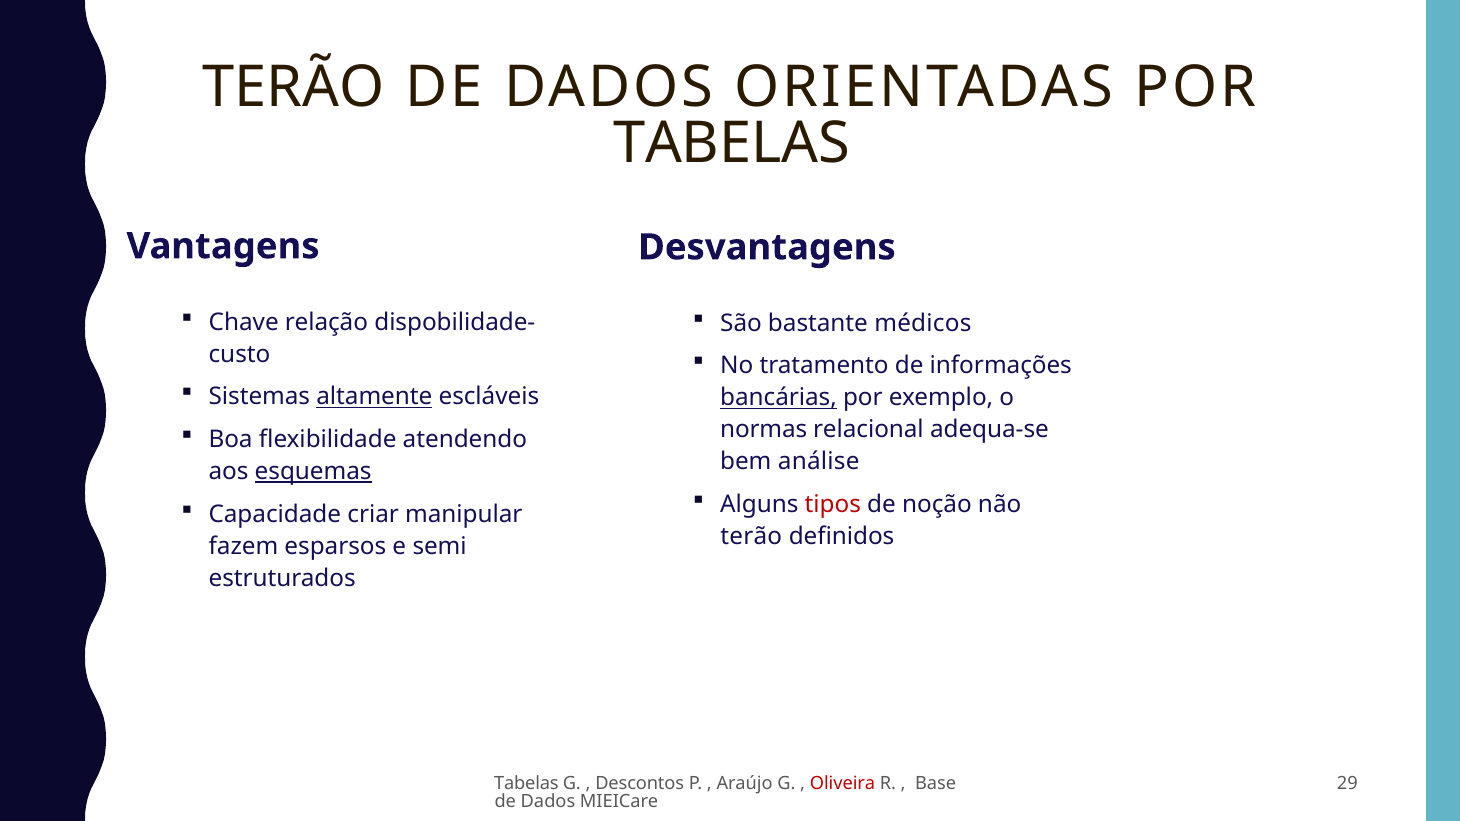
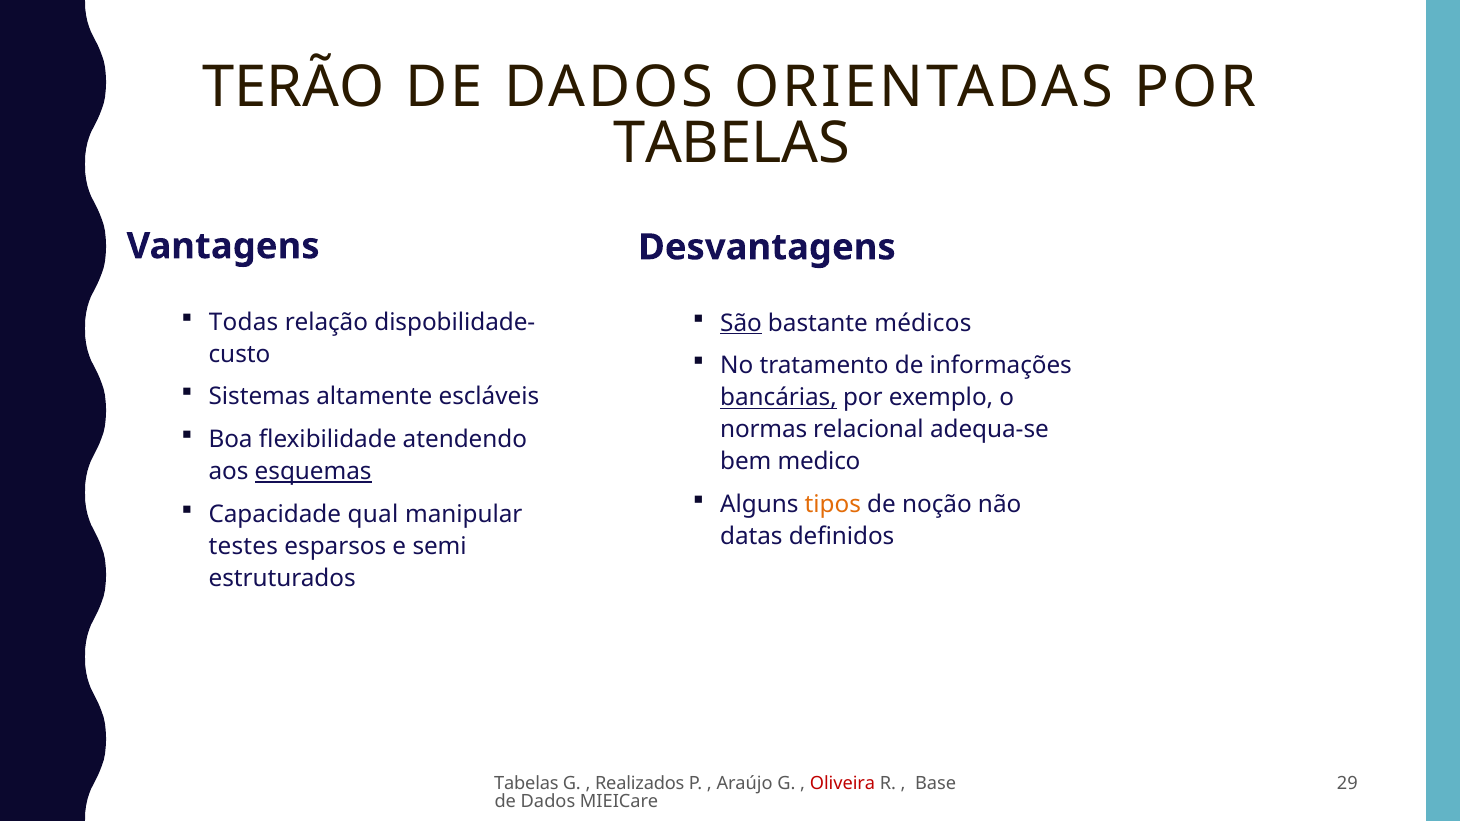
Chave: Chave -> Todas
São underline: none -> present
altamente underline: present -> none
análise: análise -> medico
tipos colour: red -> orange
criar: criar -> qual
terão at (751, 537): terão -> datas
fazem: fazem -> testes
Descontos: Descontos -> Realizados
